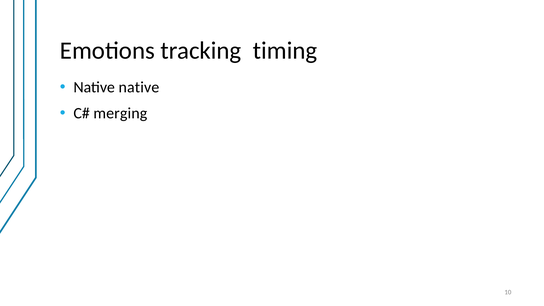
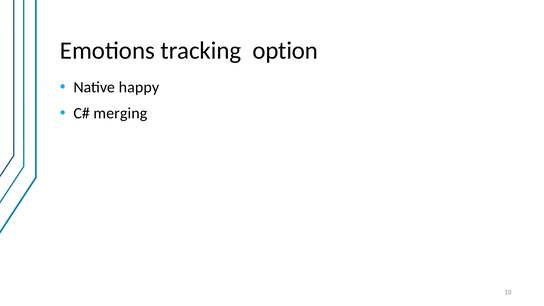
timing: timing -> option
Native native: native -> happy
